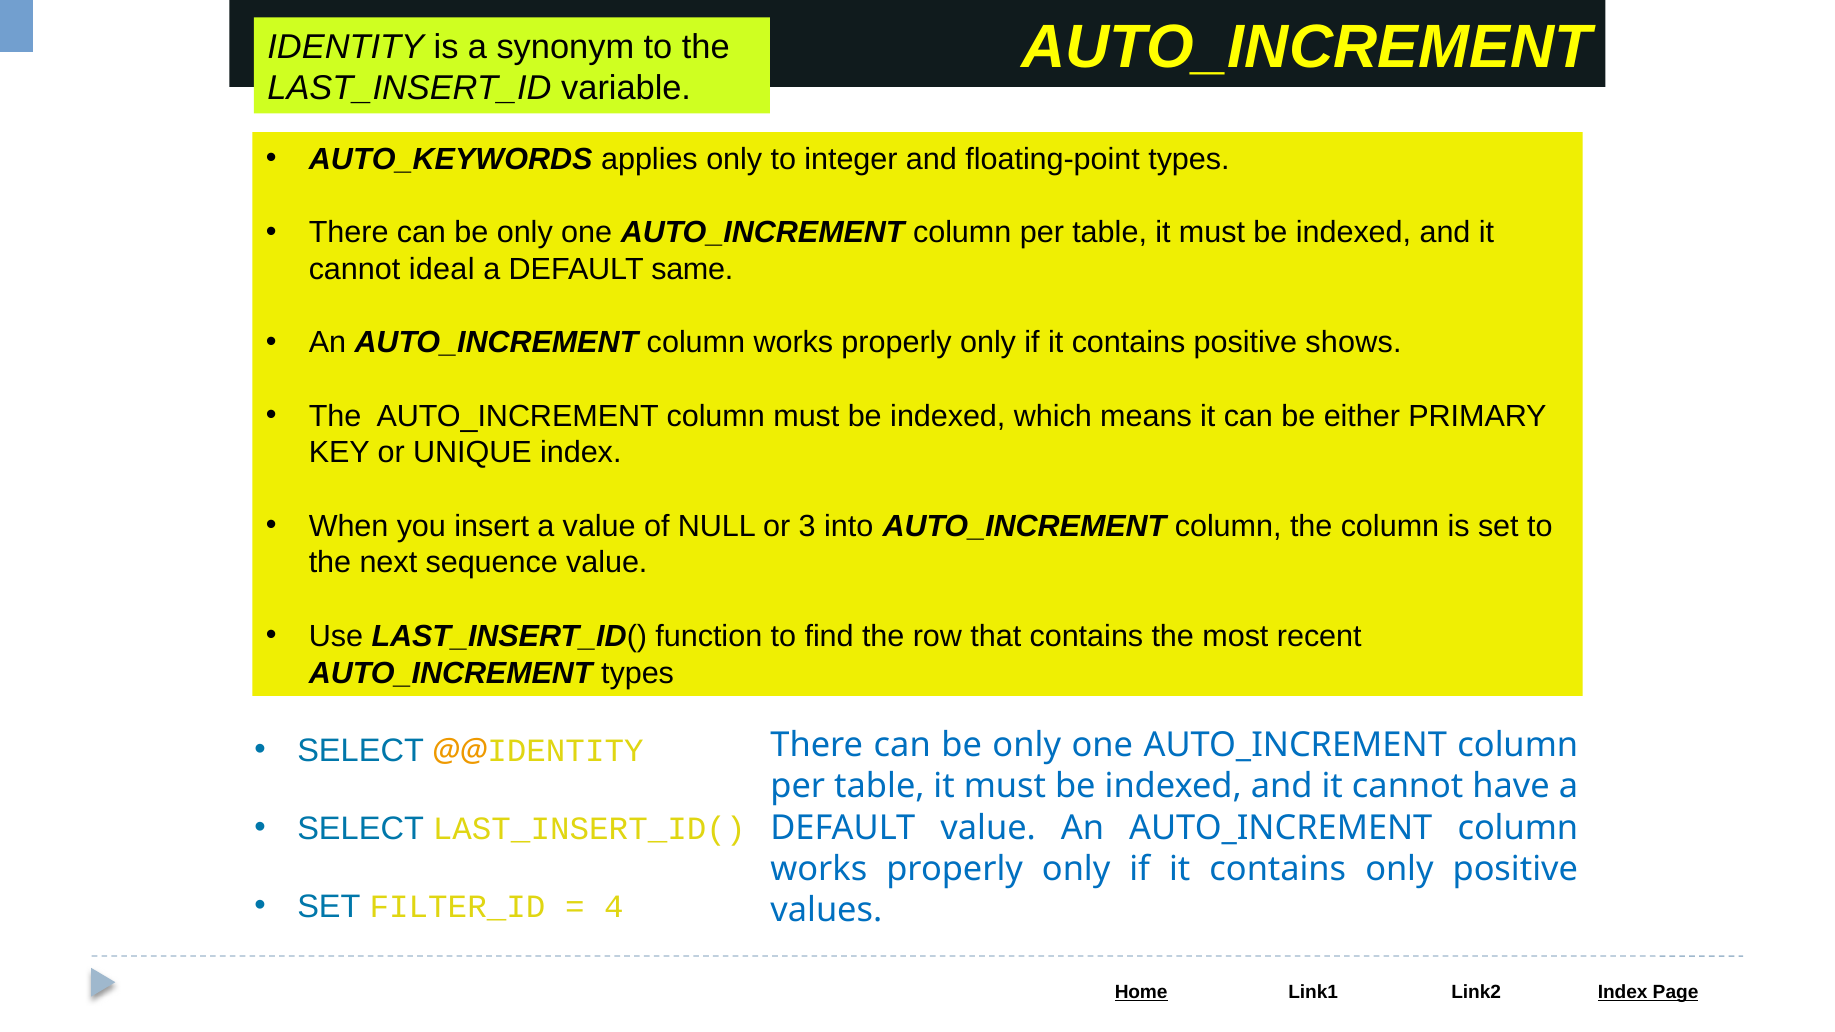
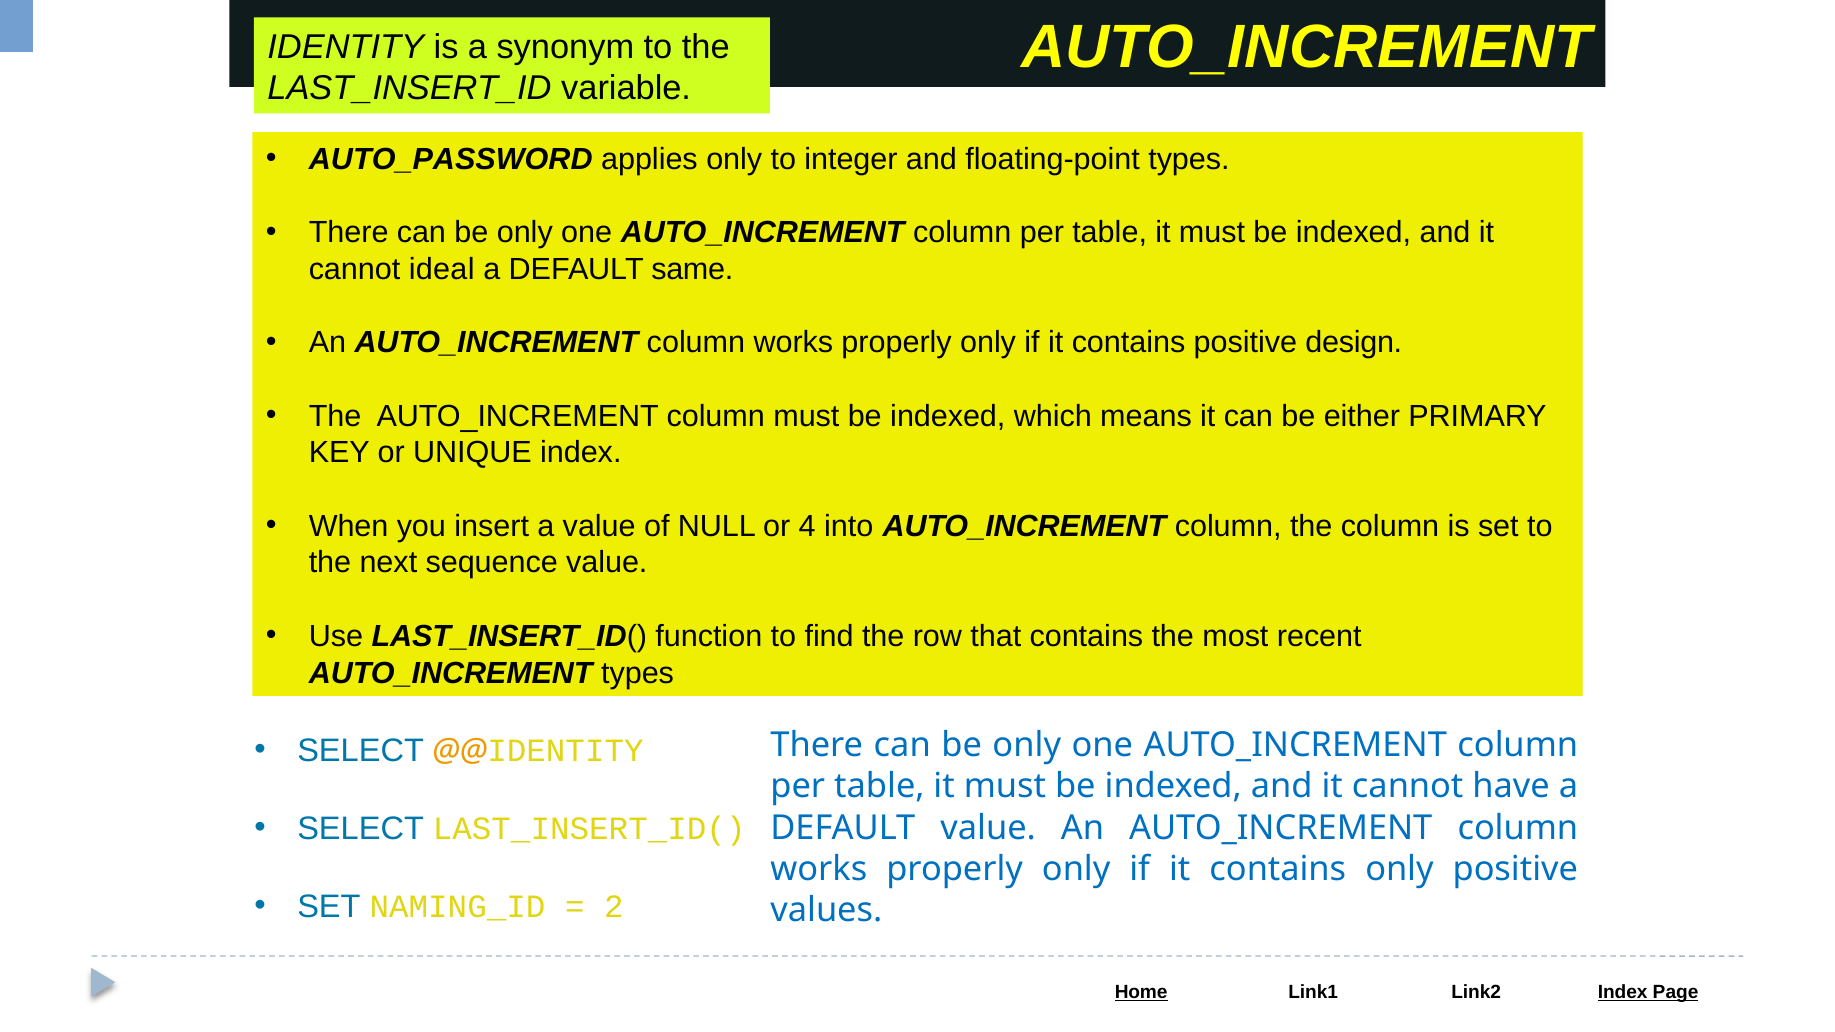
AUTO_KEYWORDS: AUTO_KEYWORDS -> AUTO_PASSWORD
shows: shows -> design
3: 3 -> 4
FILTER_ID: FILTER_ID -> NAMING_ID
4: 4 -> 2
